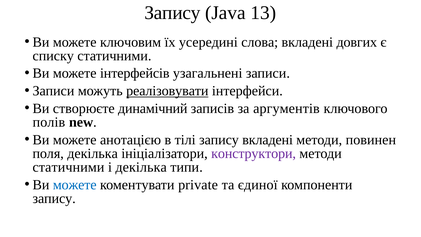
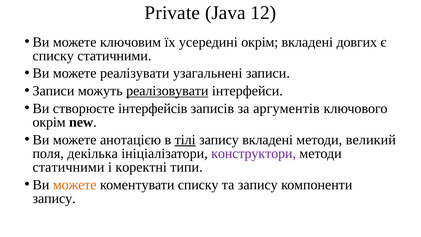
Запису at (172, 13): Запису -> Private
13: 13 -> 12
усередині слова: слова -> окрім
інтерфейсів: інтерфейсів -> реалізувати
динамічний: динамічний -> інтерфейсів
полів at (49, 122): полів -> окрім
тілі underline: none -> present
повинен: повинен -> великий
і декілька: декілька -> коректні
можете at (75, 185) colour: blue -> orange
коментувати private: private -> списку
та єдиної: єдиної -> запису
